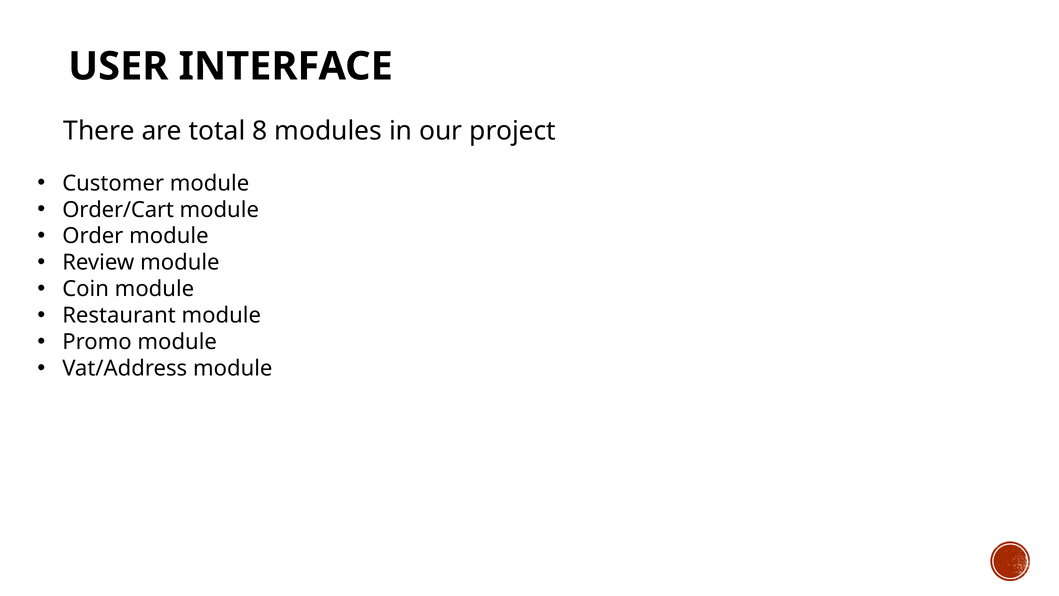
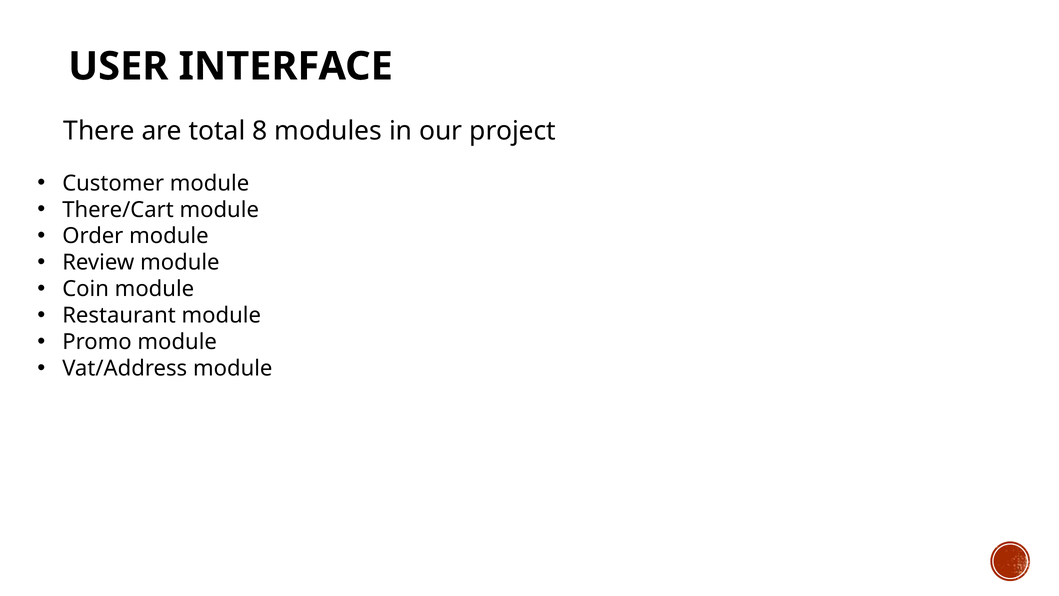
Order/Cart: Order/Cart -> There/Cart
